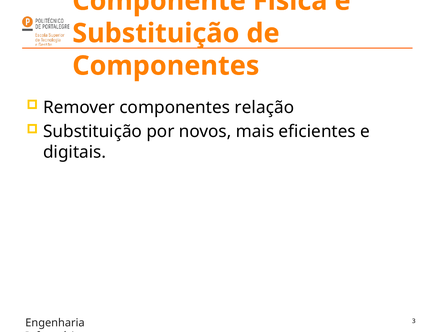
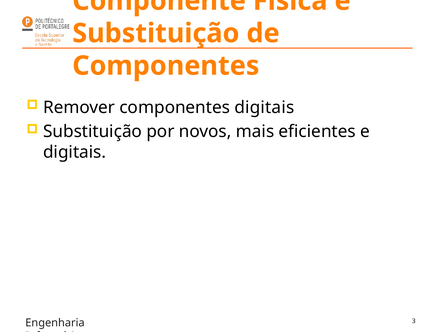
componentes relação: relação -> digitais
